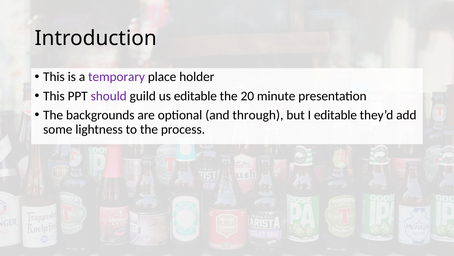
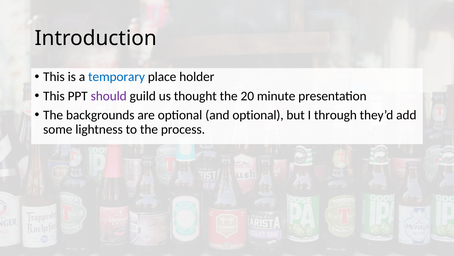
temporary colour: purple -> blue
us editable: editable -> thought
and through: through -> optional
I editable: editable -> through
